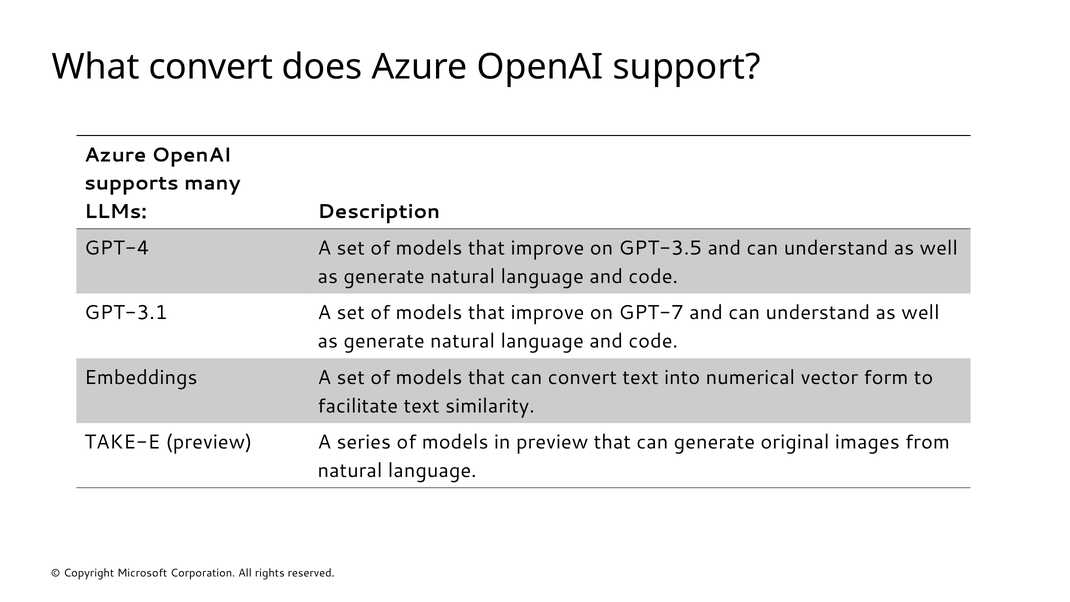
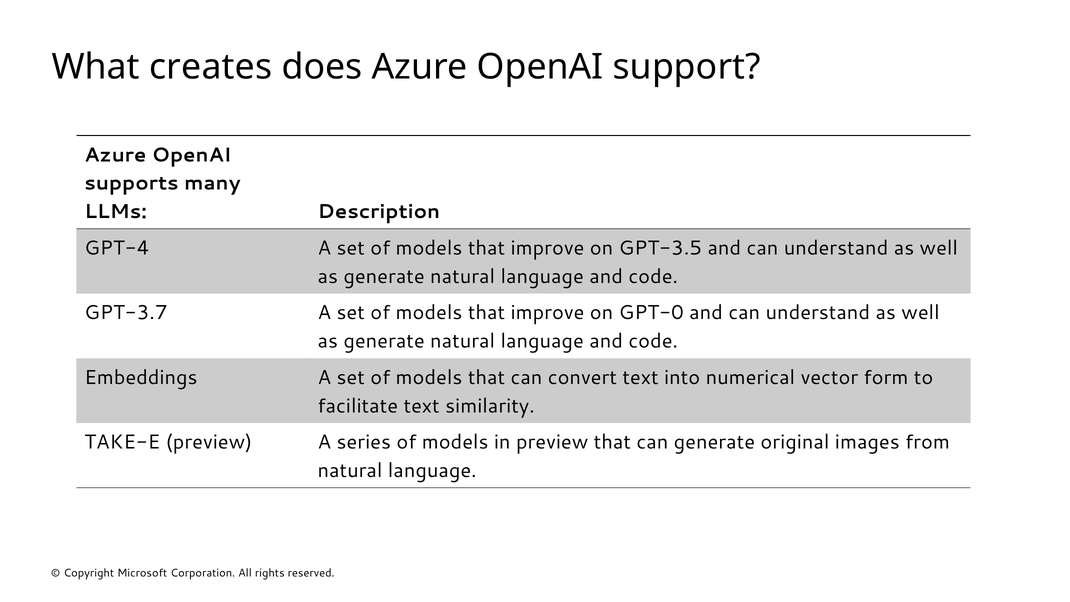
What convert: convert -> creates
GPT-3.1: GPT-3.1 -> GPT-3.7
GPT-7: GPT-7 -> GPT-0
